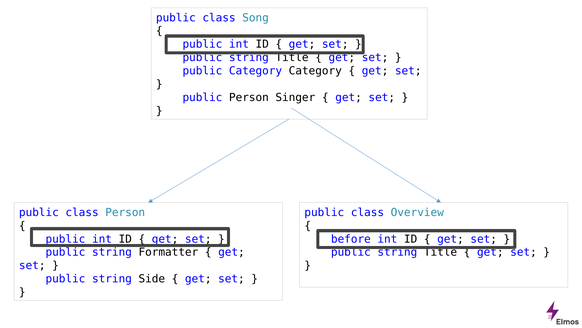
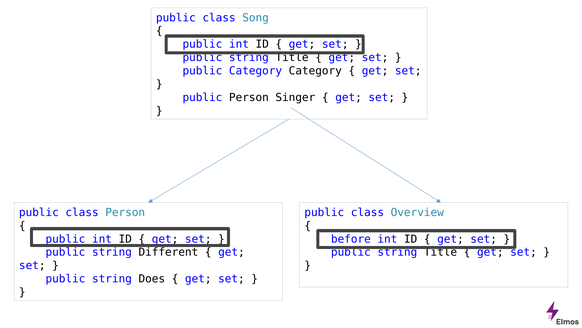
Formatter: Formatter -> Different
Side: Side -> Does
